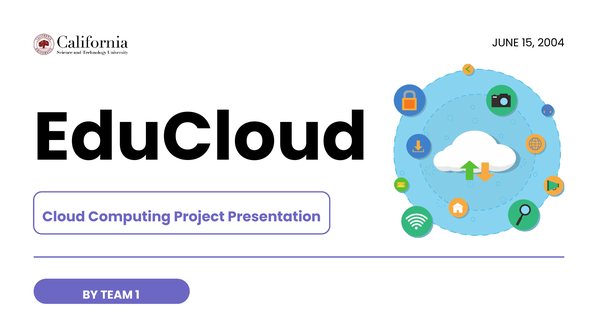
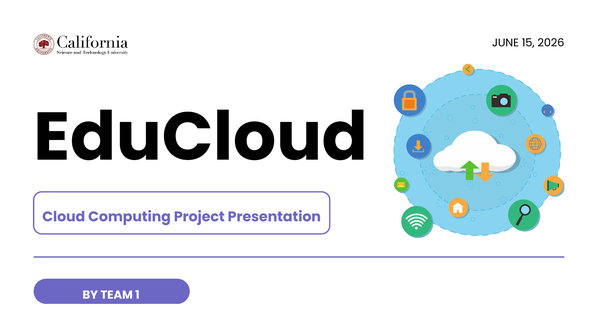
2004: 2004 -> 2026
